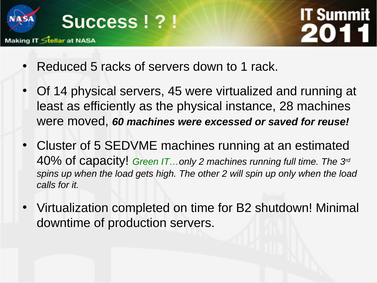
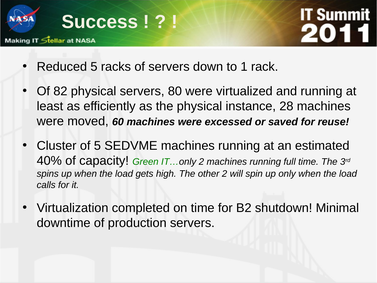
14: 14 -> 82
45: 45 -> 80
